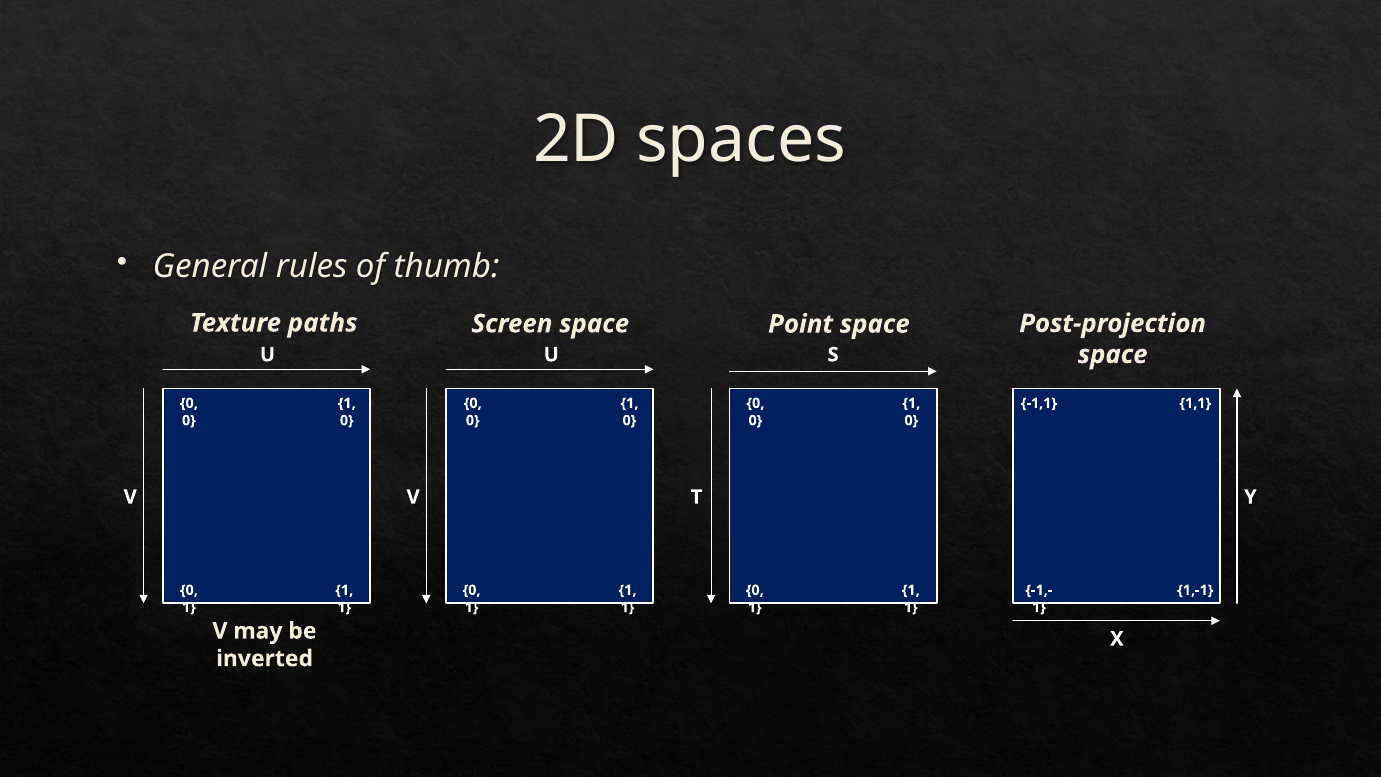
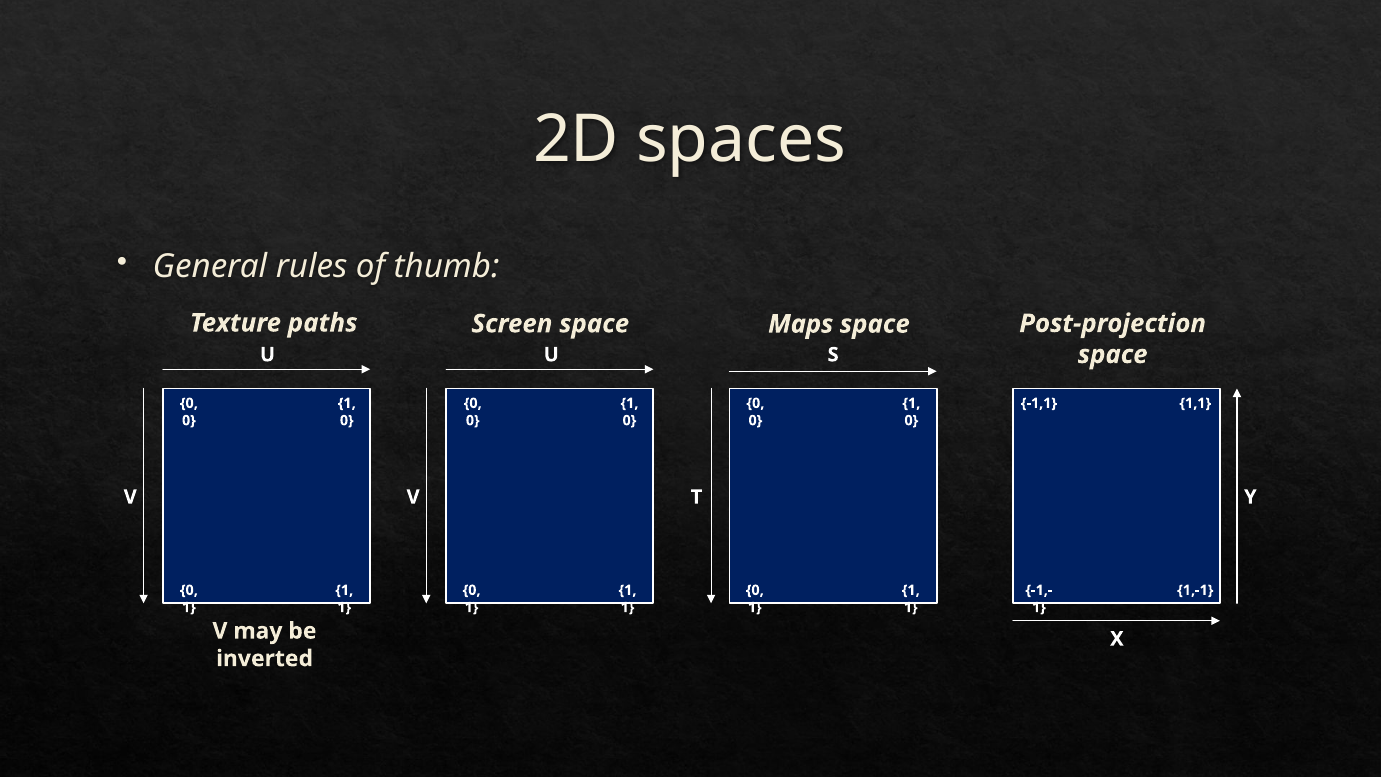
Point: Point -> Maps
